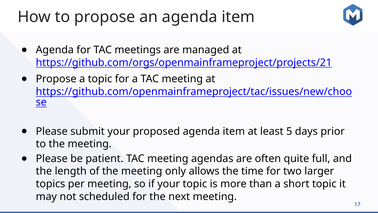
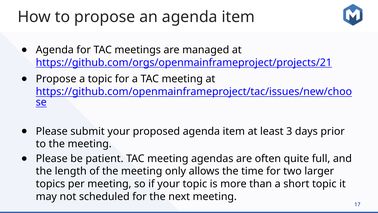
5: 5 -> 3
